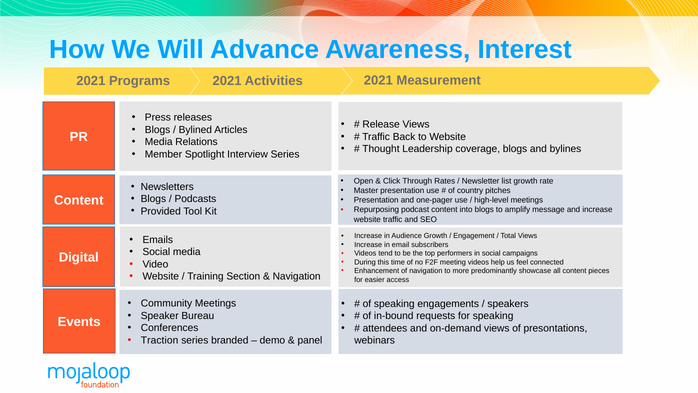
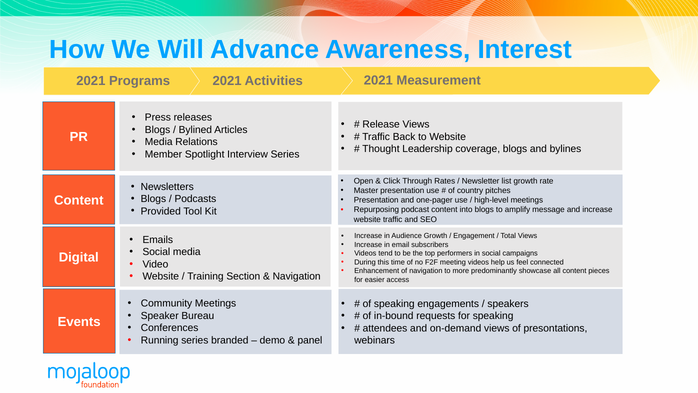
Traction: Traction -> Running
